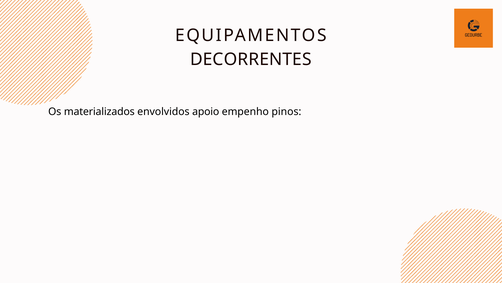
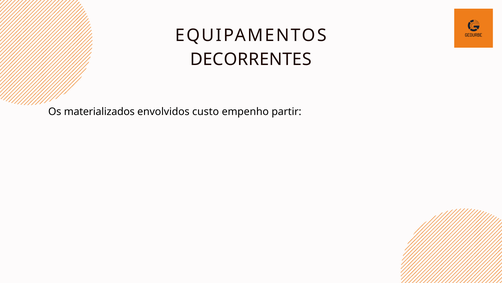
apoio: apoio -> custo
pinos: pinos -> partir
